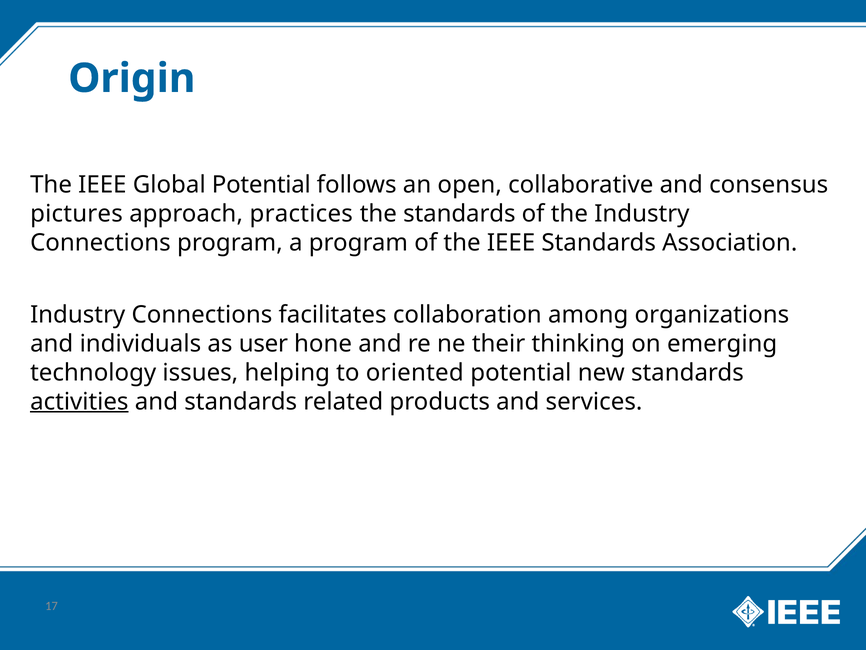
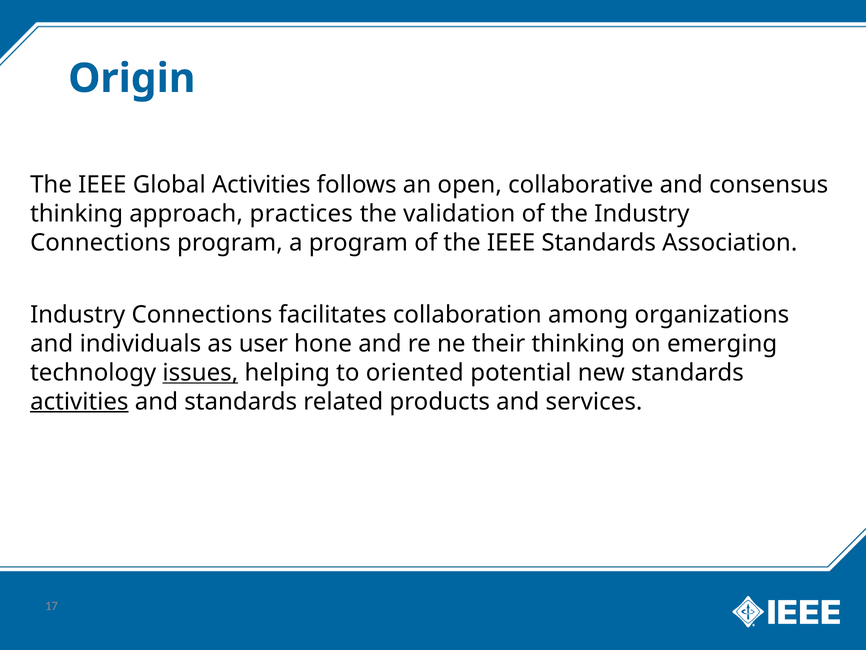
Global Potential: Potential -> Activities
pictures at (76, 214): pictures -> thinking
the standards: standards -> validation
issues underline: none -> present
